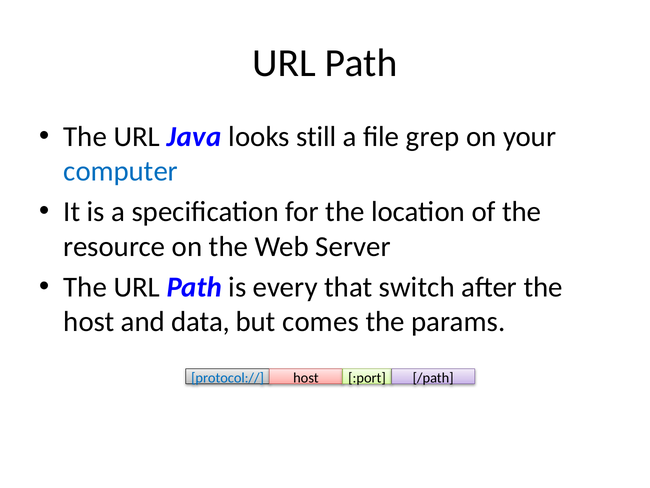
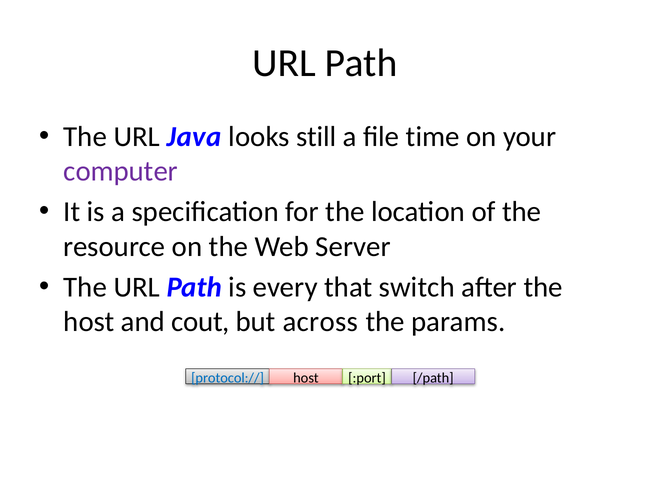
grep: grep -> time
computer colour: blue -> purple
data: data -> cout
comes: comes -> across
